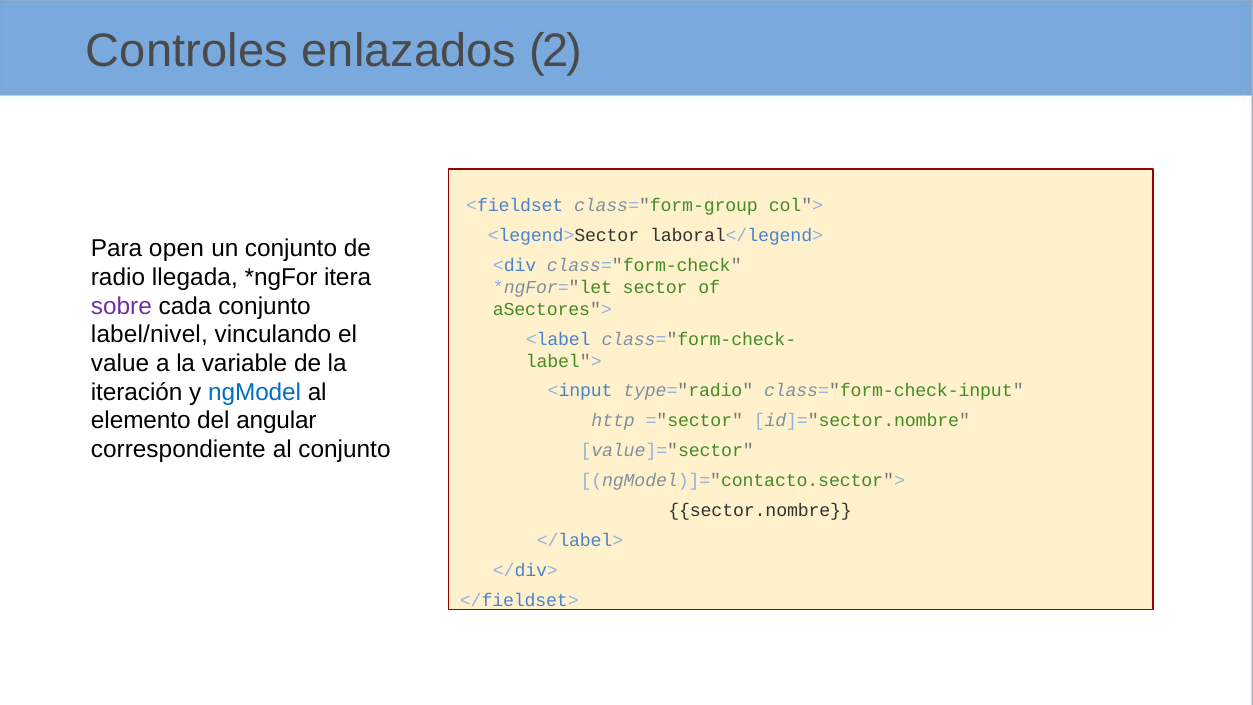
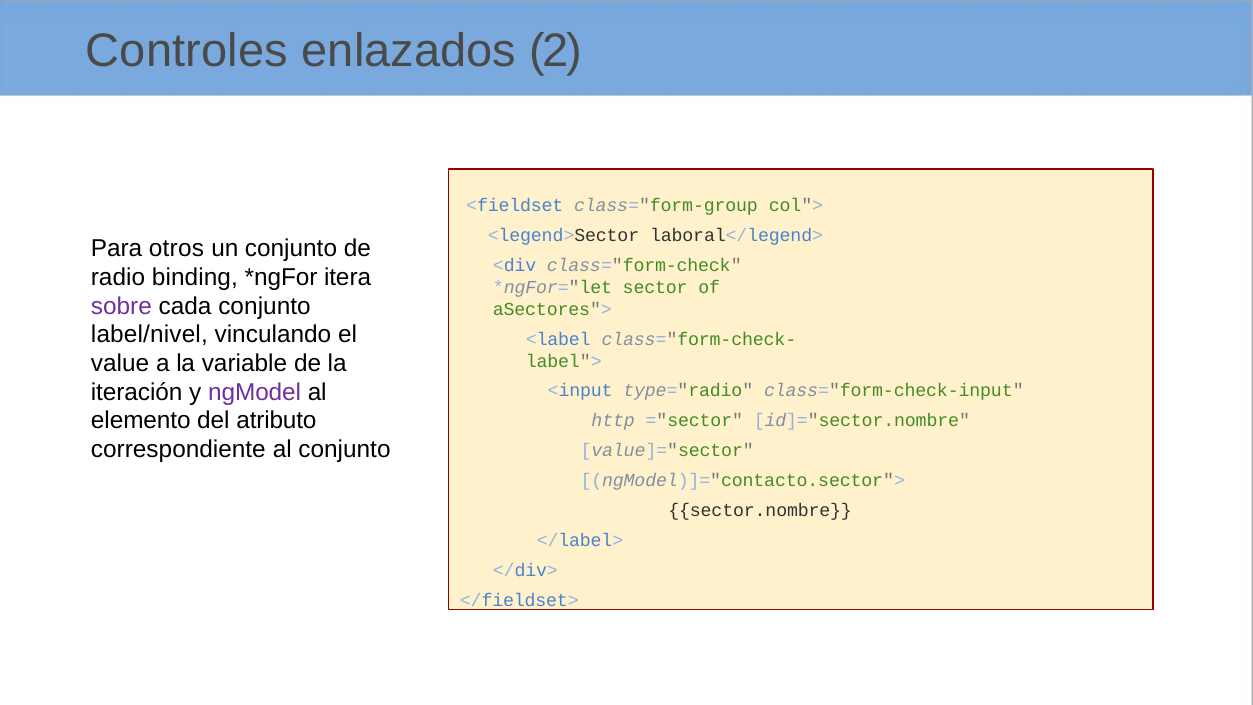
open: open -> otros
llegada: llegada -> binding
ngModel colour: blue -> purple
angular: angular -> atributo
